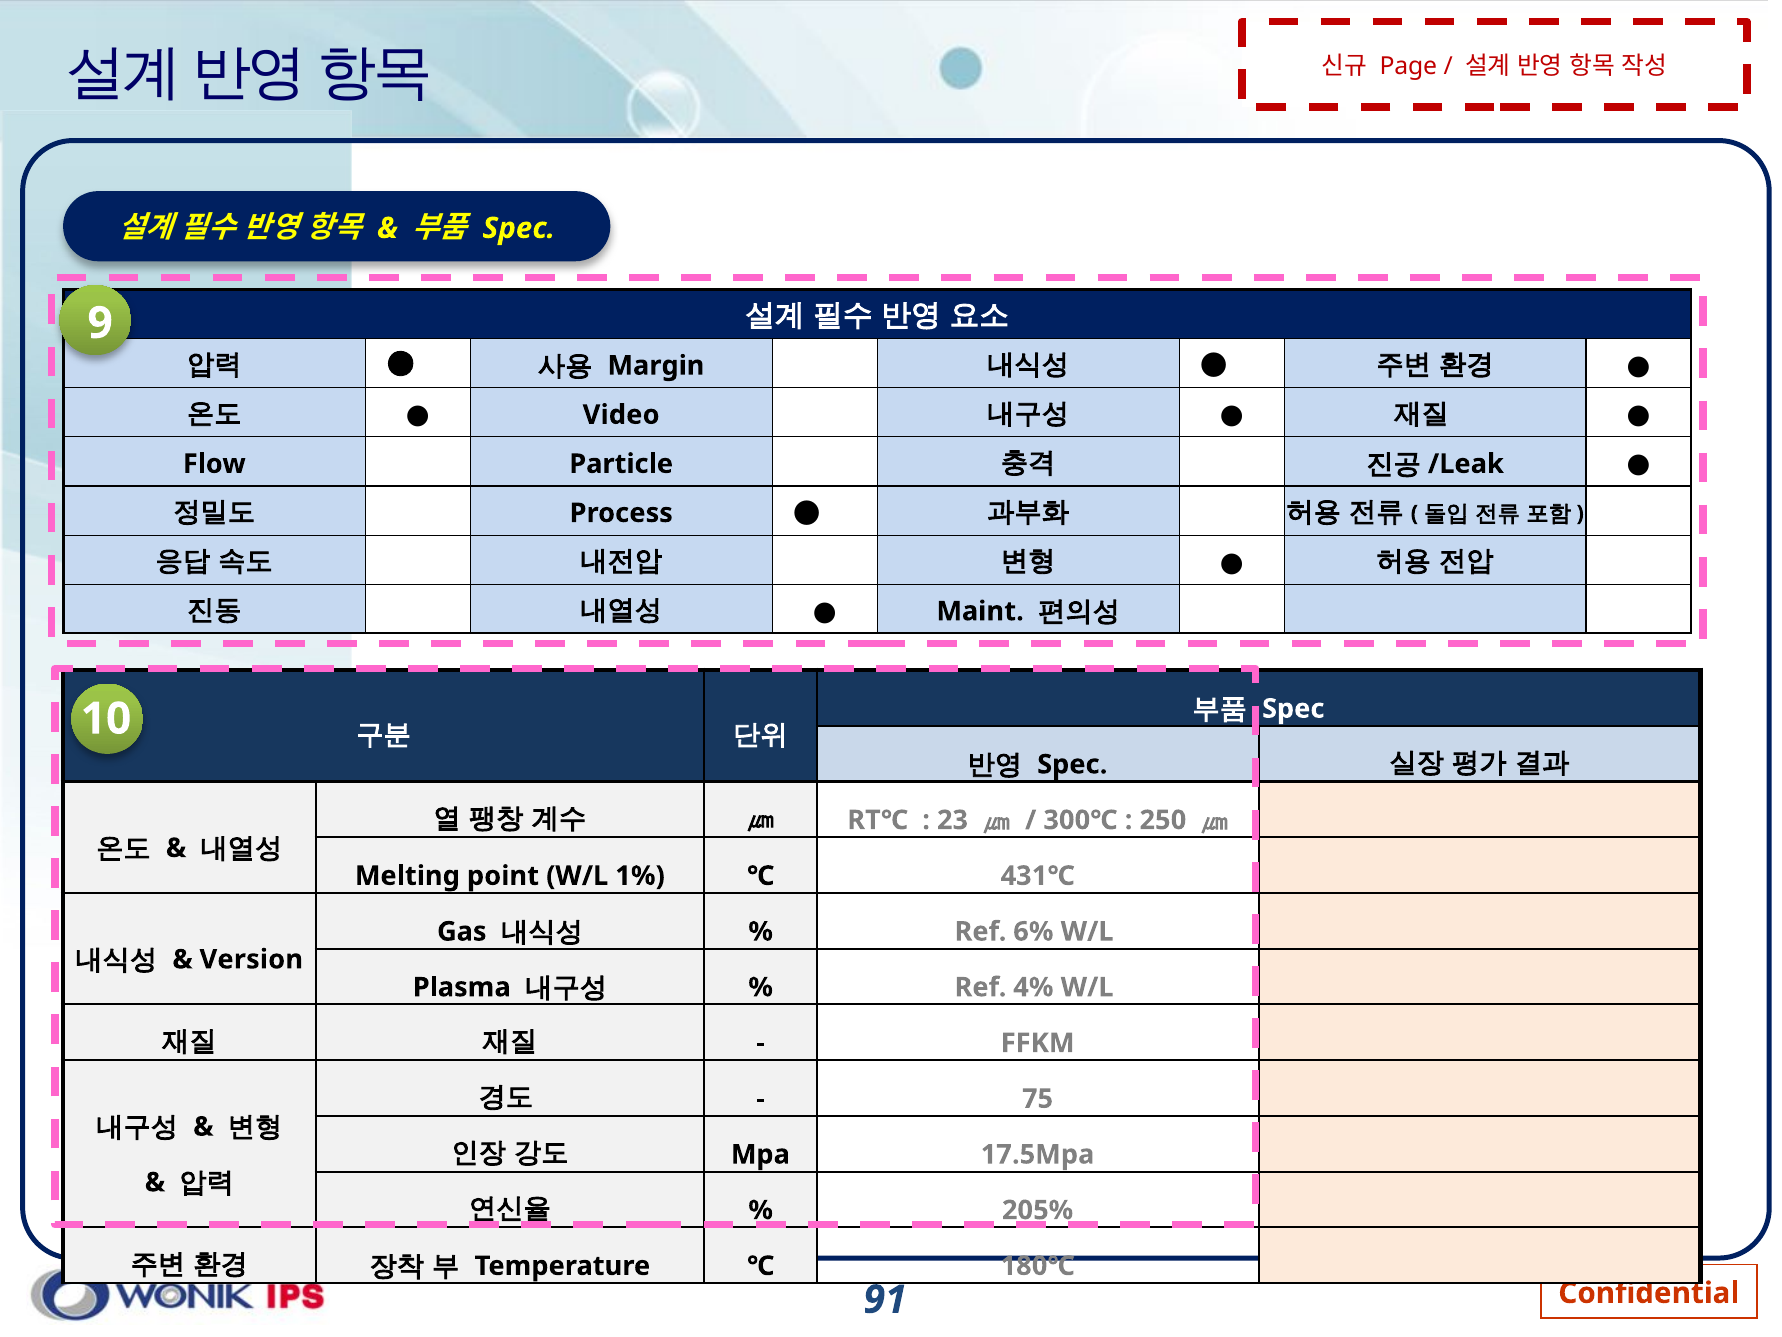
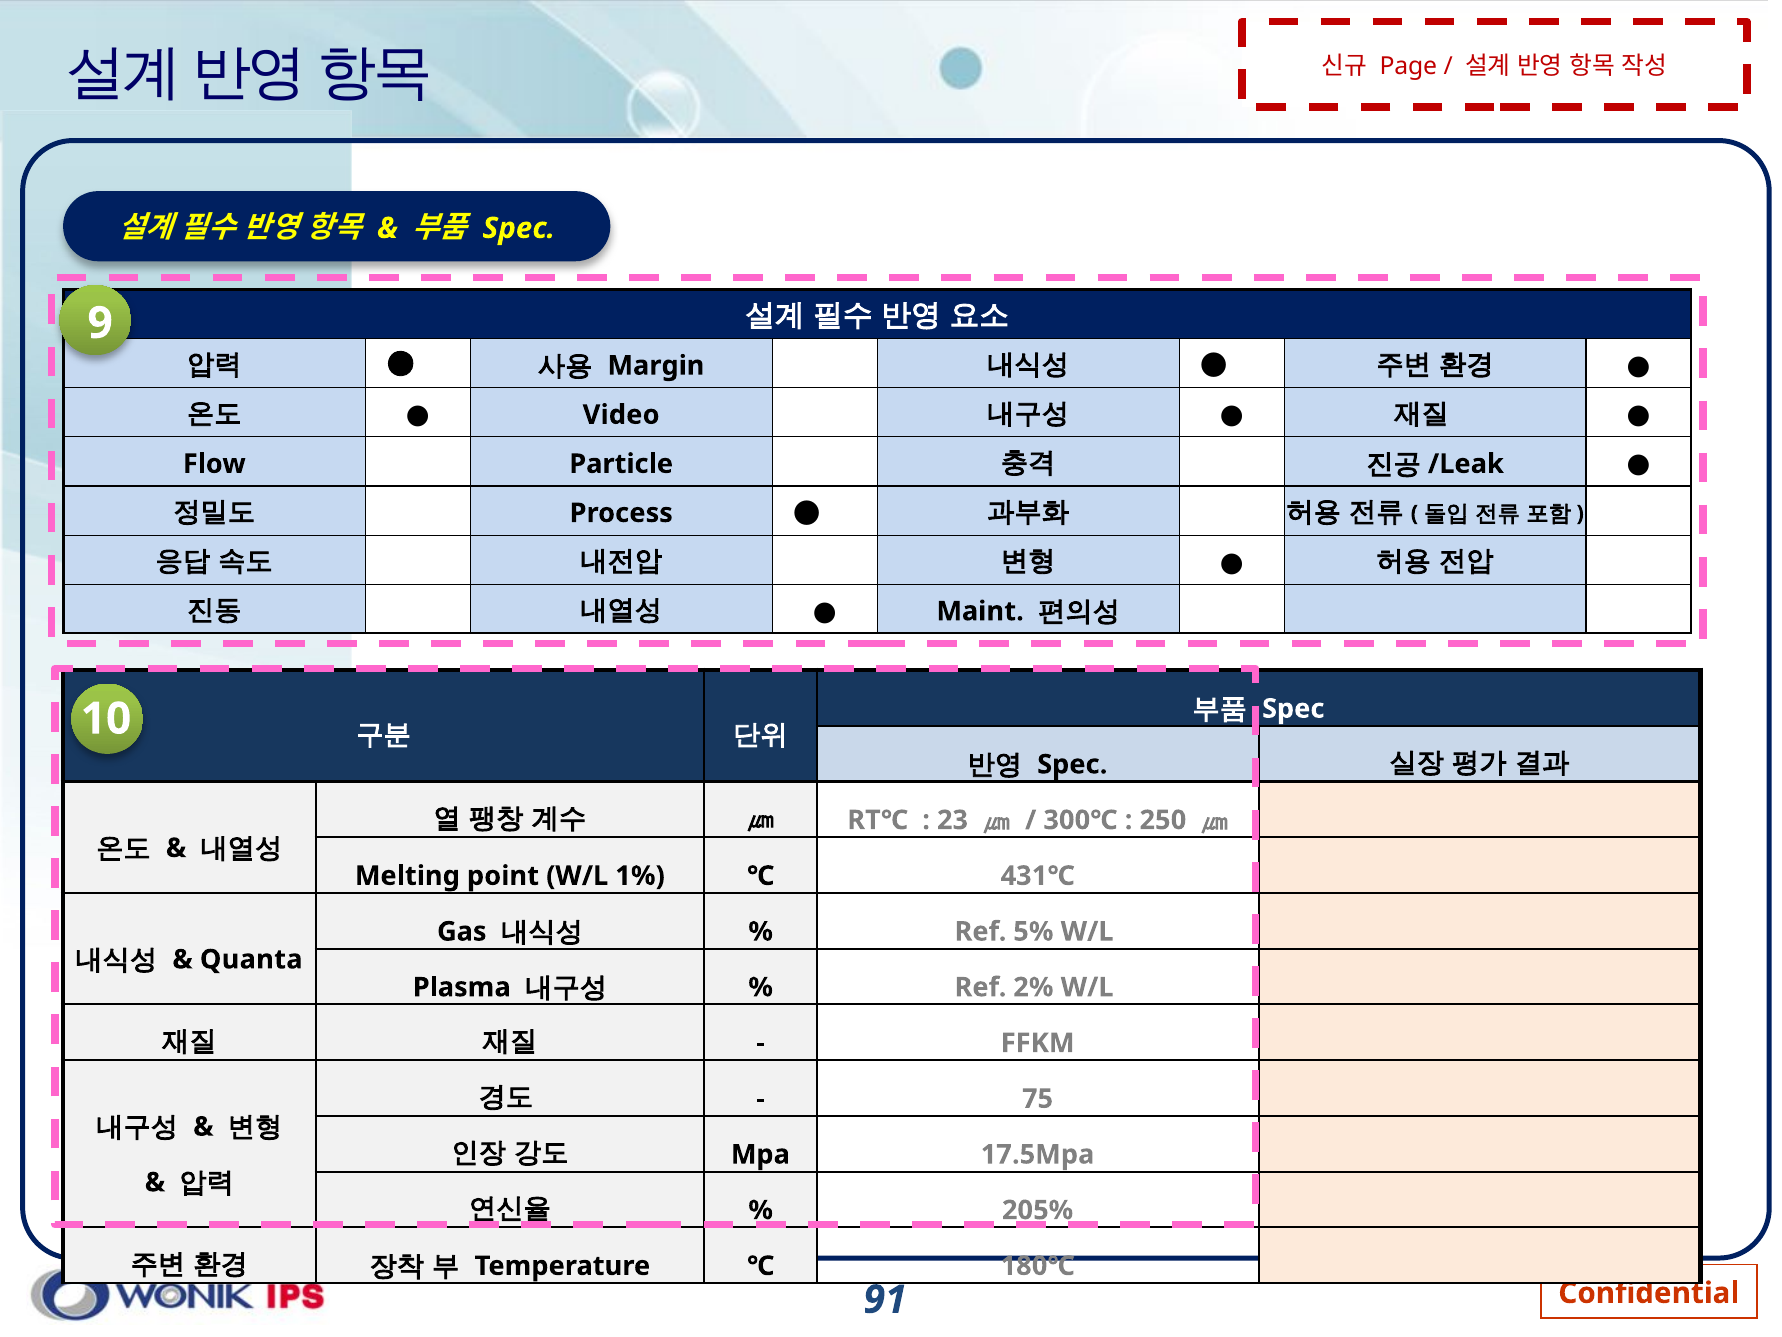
6%: 6% -> 5%
Version: Version -> Quanta
4%: 4% -> 2%
